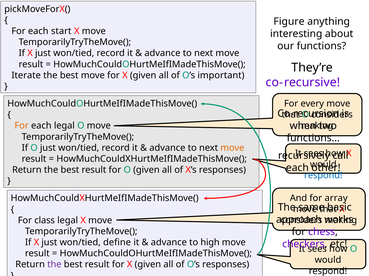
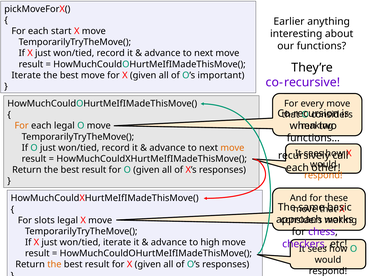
Figure: Figure -> Earlier
respond at (323, 176) colour: blue -> orange
array: array -> these
class: class -> slots
won/tied define: define -> iterate
the at (54, 265) colour: purple -> orange
